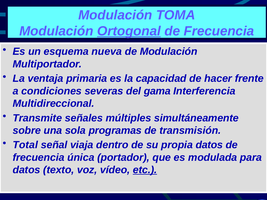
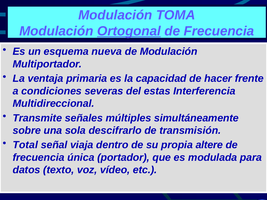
gama: gama -> estas
programas: programas -> descifrarlo
propia datos: datos -> altere
etc underline: present -> none
